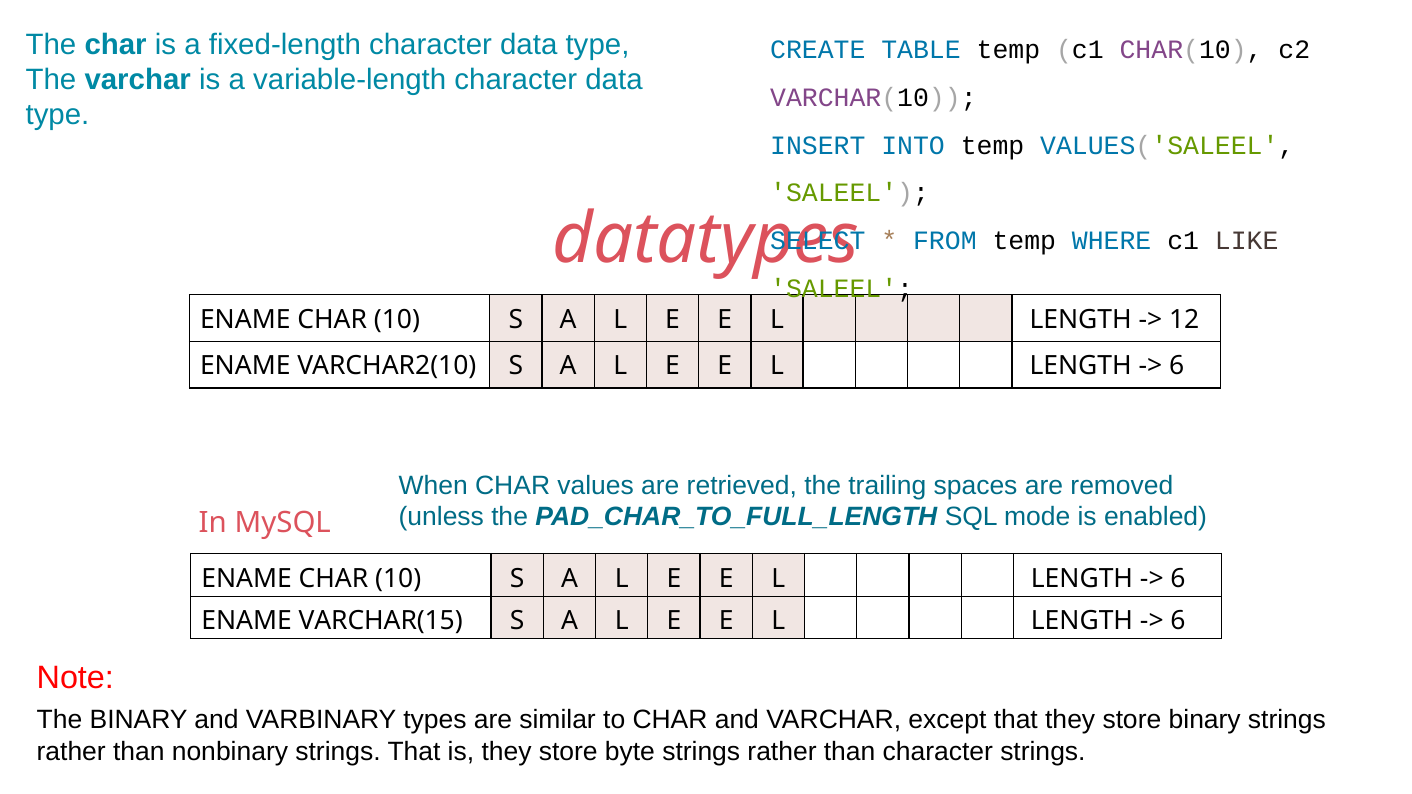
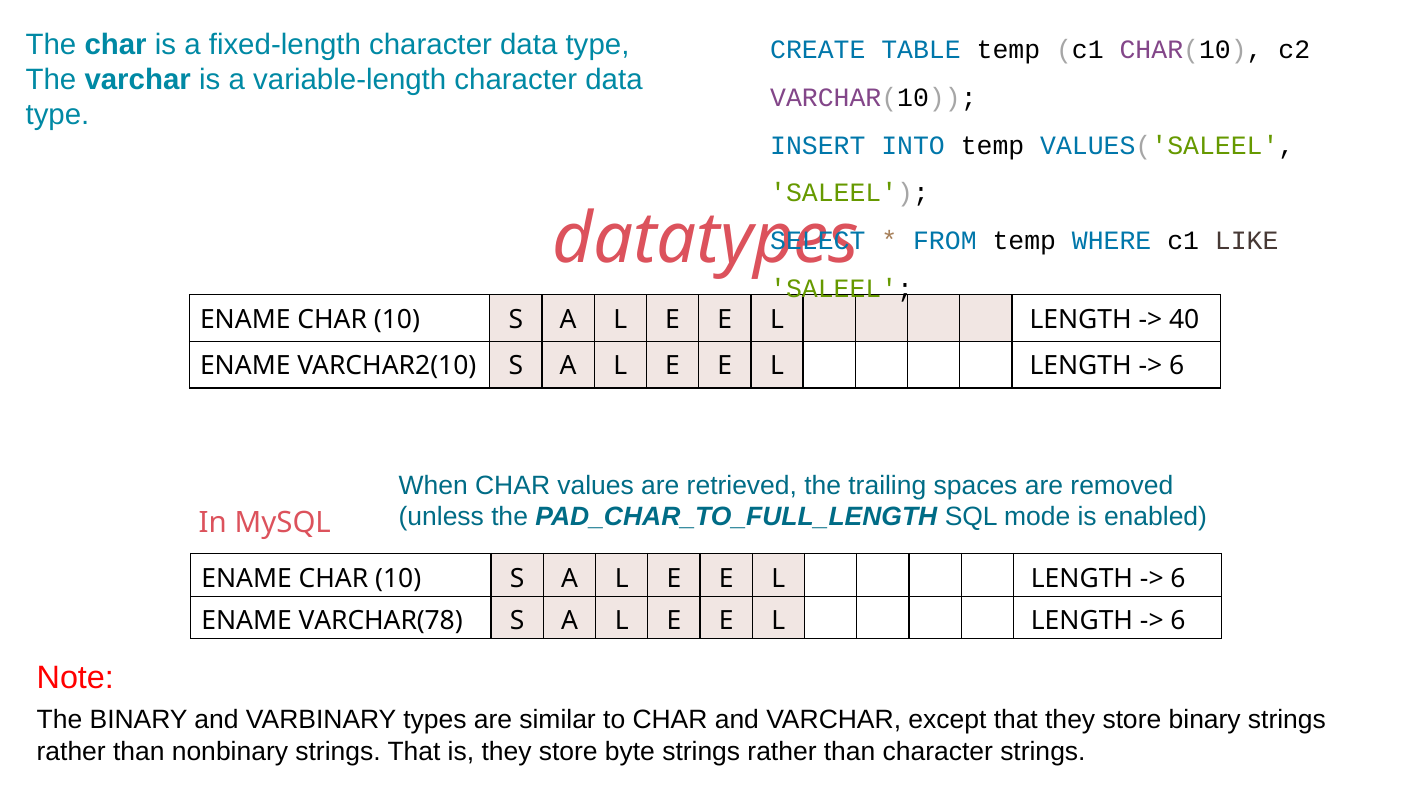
12: 12 -> 40
VARCHAR(15: VARCHAR(15 -> VARCHAR(78
